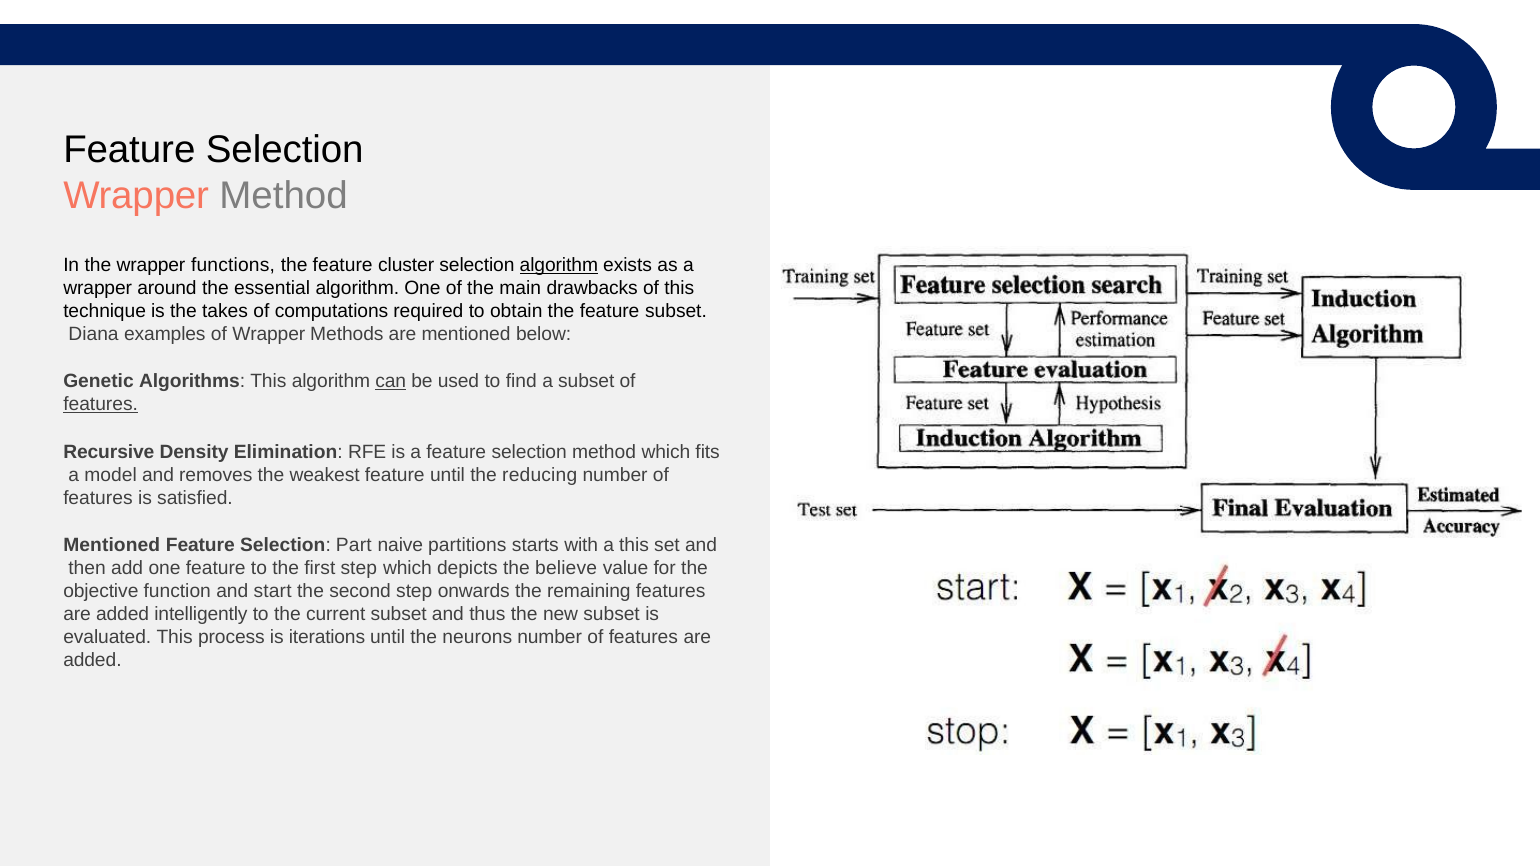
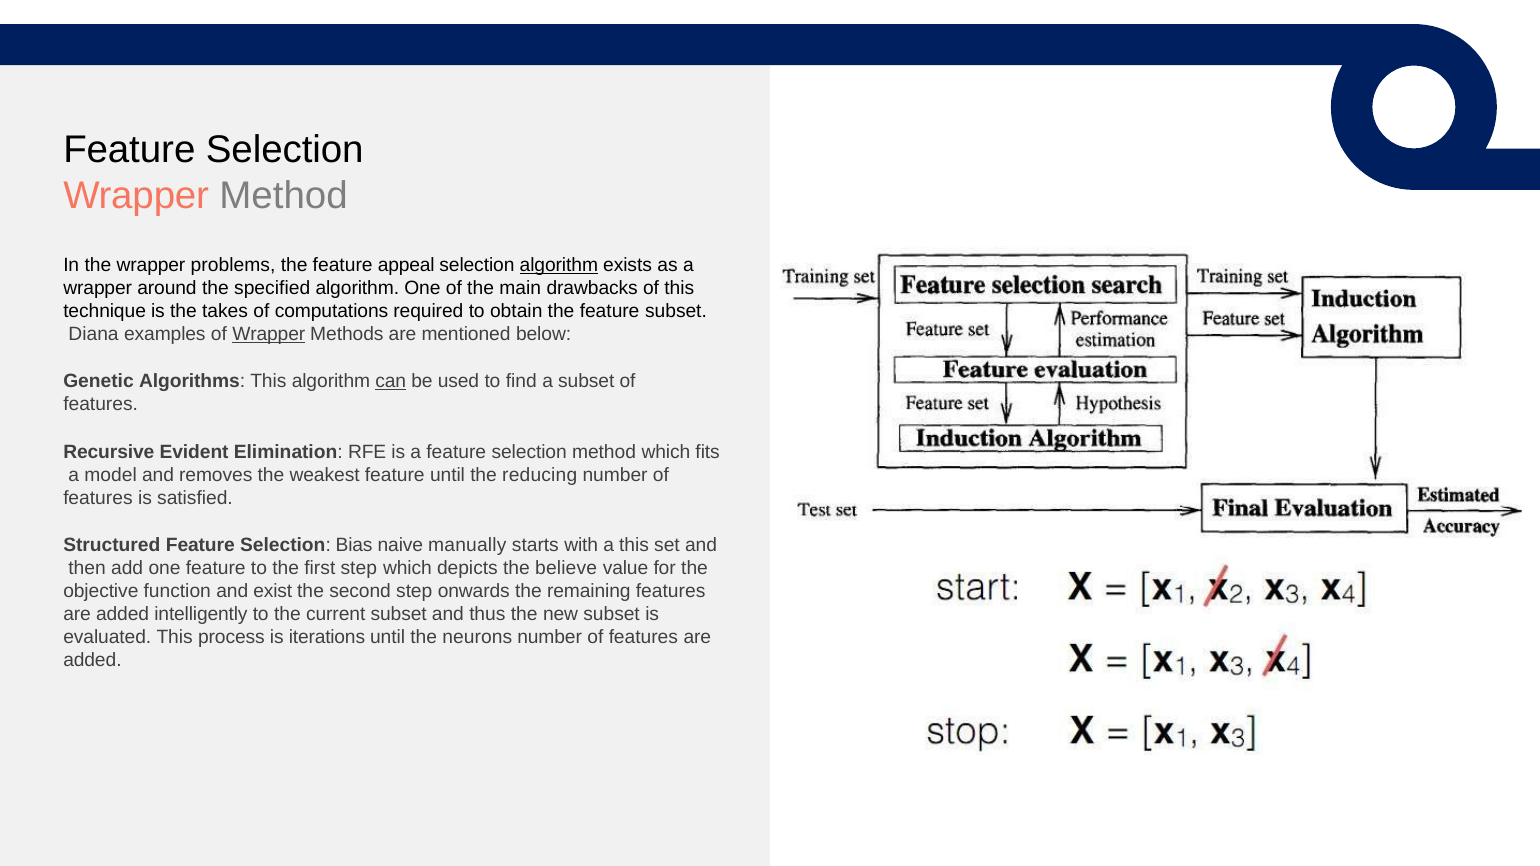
functions: functions -> problems
cluster: cluster -> appeal
essential: essential -> specified
Wrapper at (269, 334) underline: none -> present
features at (101, 405) underline: present -> none
Density: Density -> Evident
Mentioned at (112, 545): Mentioned -> Structured
Part: Part -> Bias
partitions: partitions -> manually
start: start -> exist
